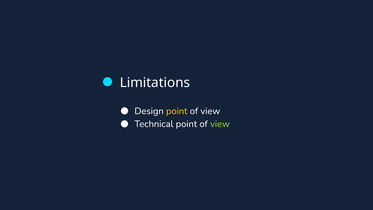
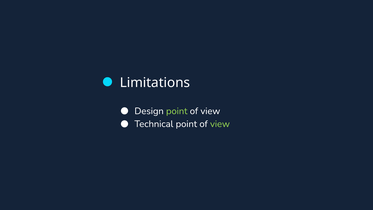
point at (177, 111) colour: yellow -> light green
